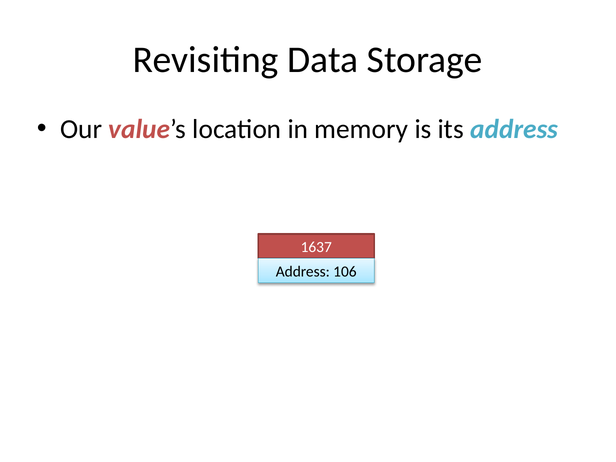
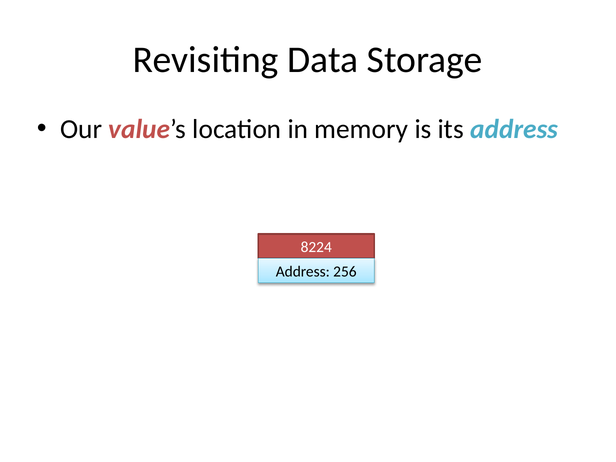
1637: 1637 -> 8224
106: 106 -> 256
